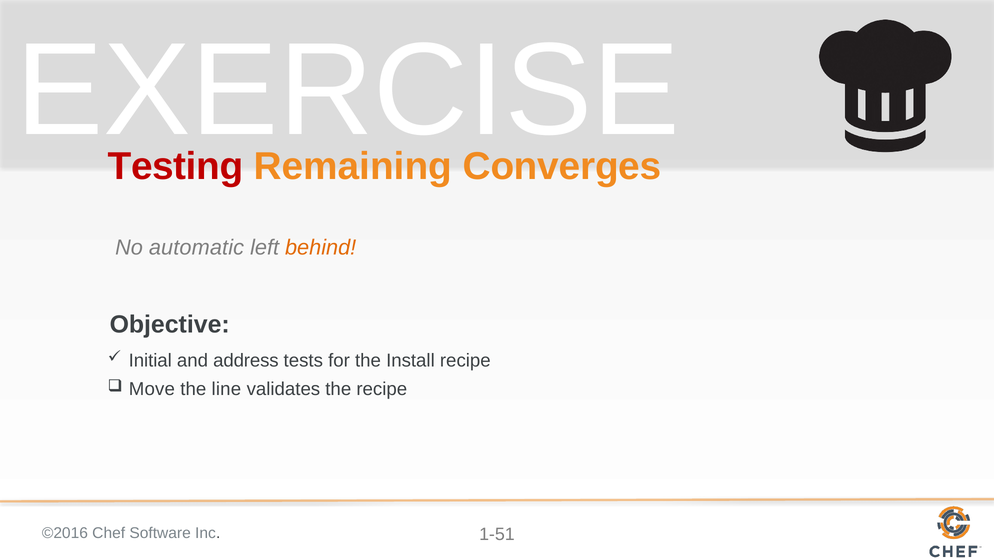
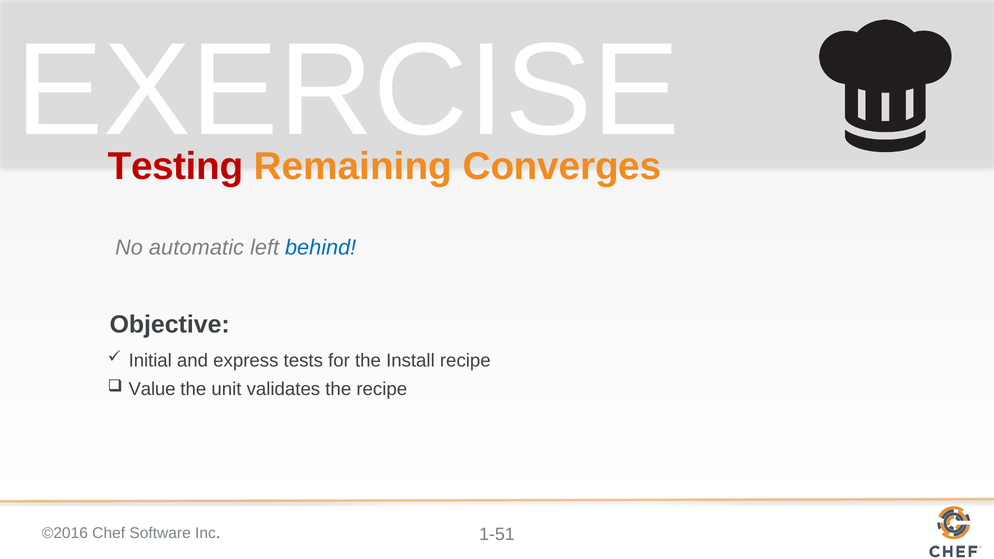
behind colour: orange -> blue
address: address -> express
Move: Move -> Value
line: line -> unit
